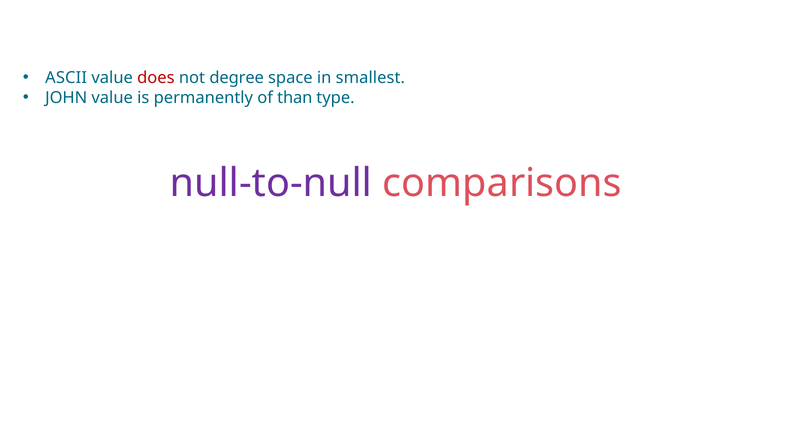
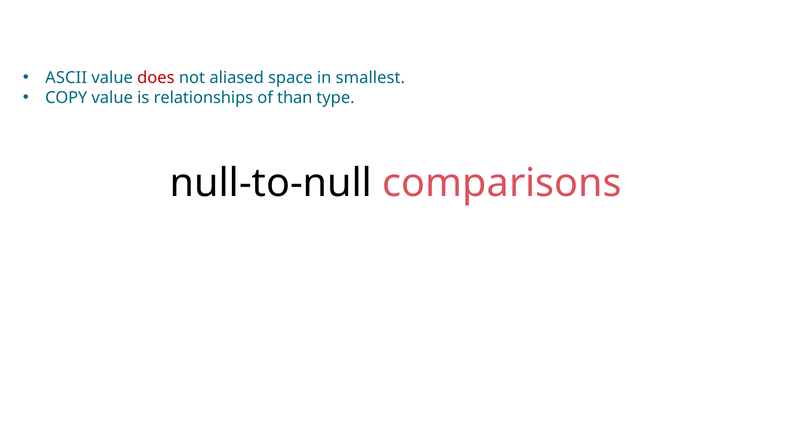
degree: degree -> aliased
JOHN: JOHN -> COPY
permanently: permanently -> relationships
null-to-null colour: purple -> black
